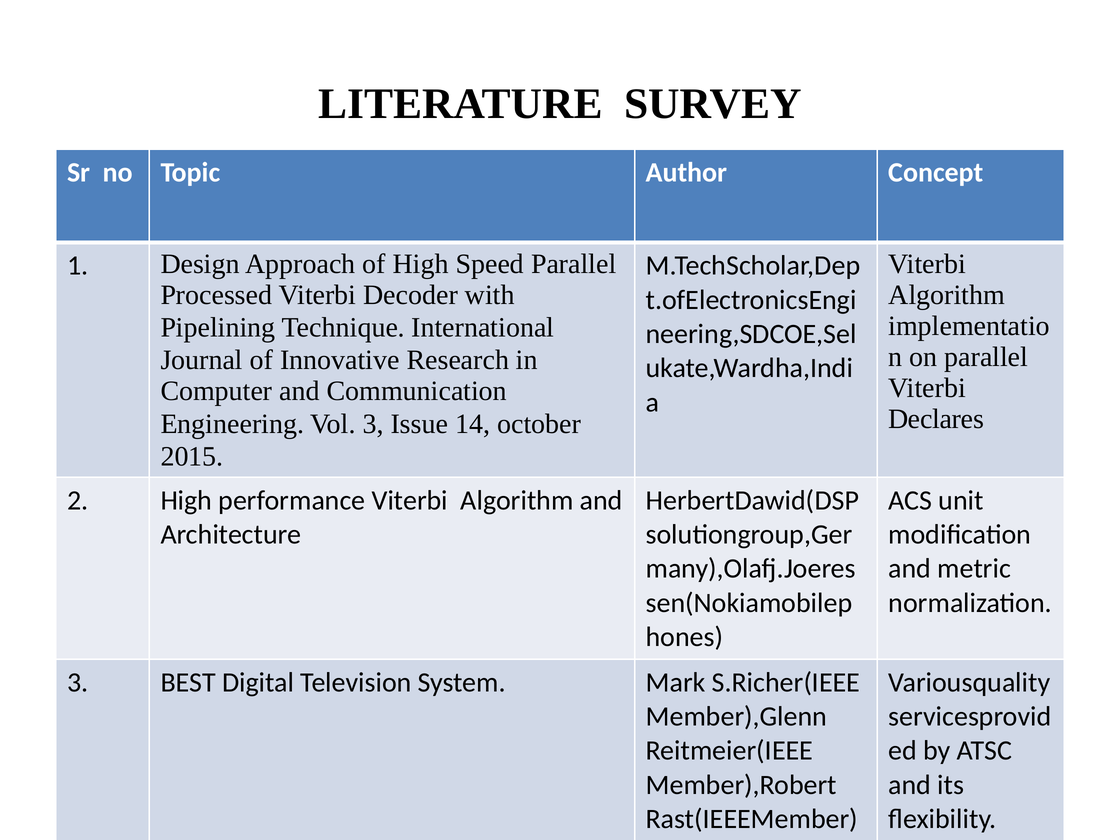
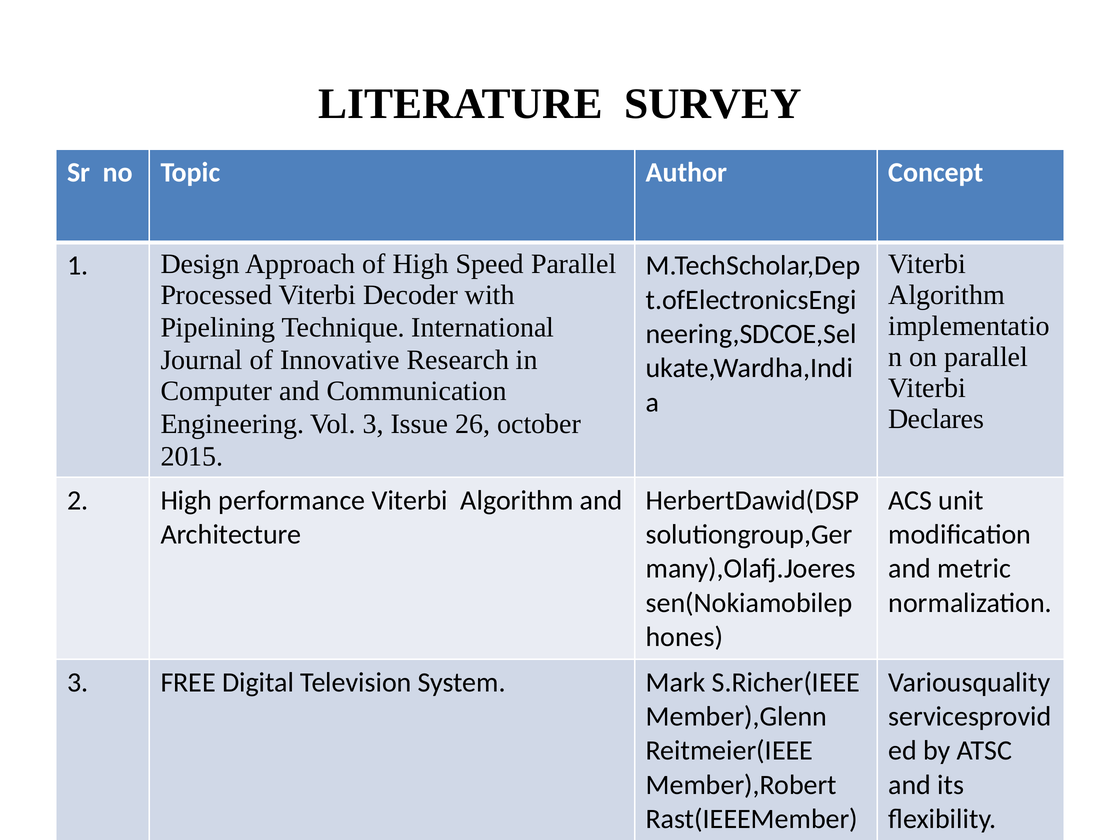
14: 14 -> 26
BEST: BEST -> FREE
